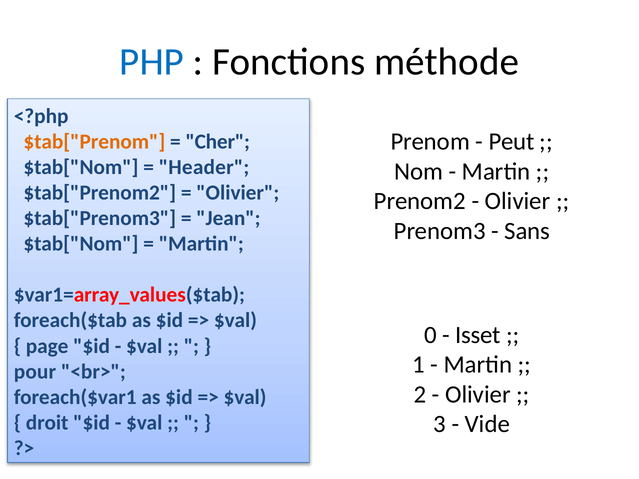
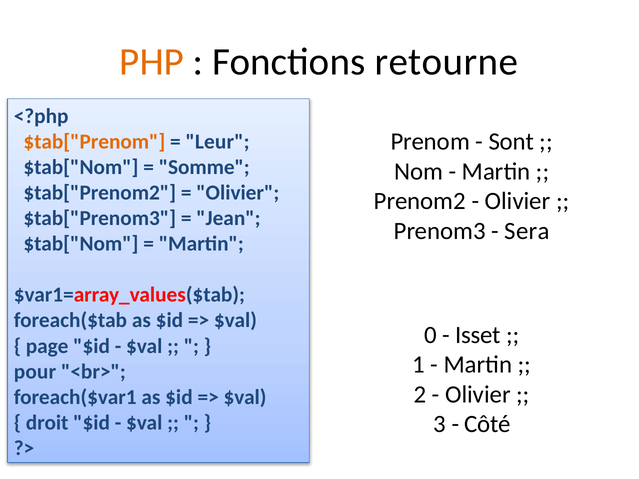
PHP colour: blue -> orange
méthode: méthode -> retourne
Peut: Peut -> Sont
Cher: Cher -> Leur
Header: Header -> Somme
Sans: Sans -> Sera
Vide: Vide -> Côté
